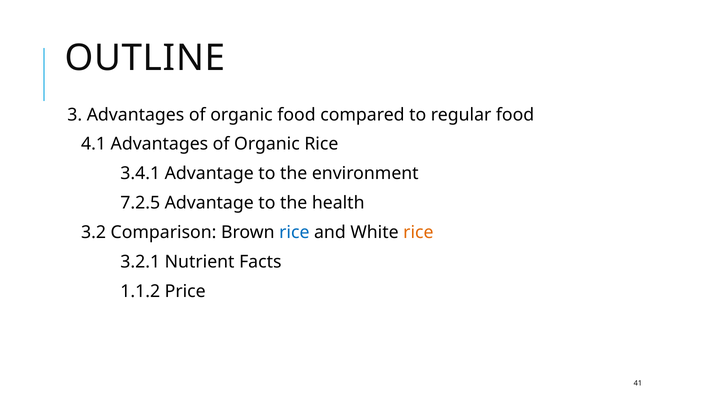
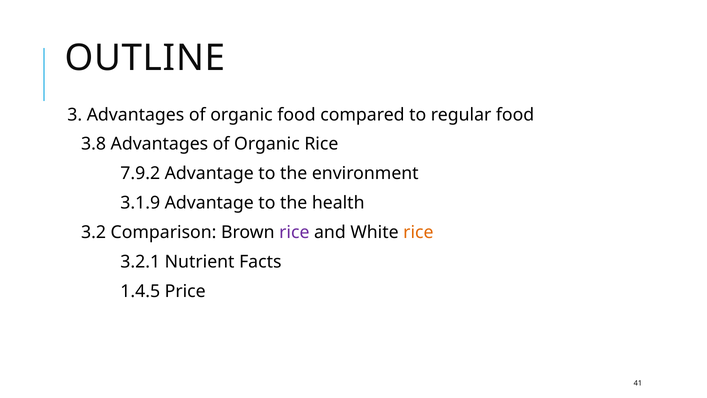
4.1: 4.1 -> 3.8
3.4.1: 3.4.1 -> 7.9.2
7.2.5: 7.2.5 -> 3.1.9
rice at (294, 232) colour: blue -> purple
1.1.2: 1.1.2 -> 1.4.5
